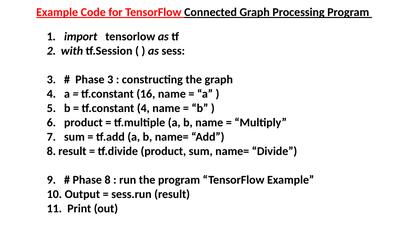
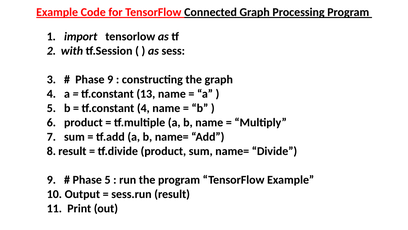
Phase 3: 3 -> 9
16: 16 -> 13
Phase 8: 8 -> 5
